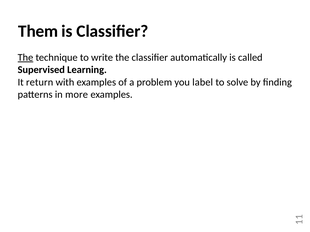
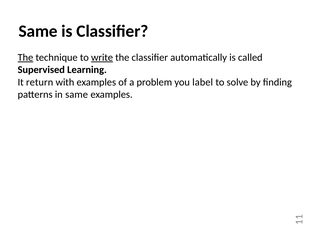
Them at (38, 31): Them -> Same
write underline: none -> present
in more: more -> same
